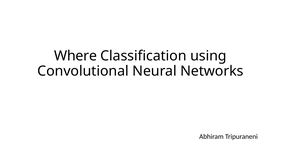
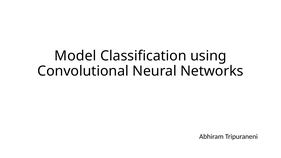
Where: Where -> Model
